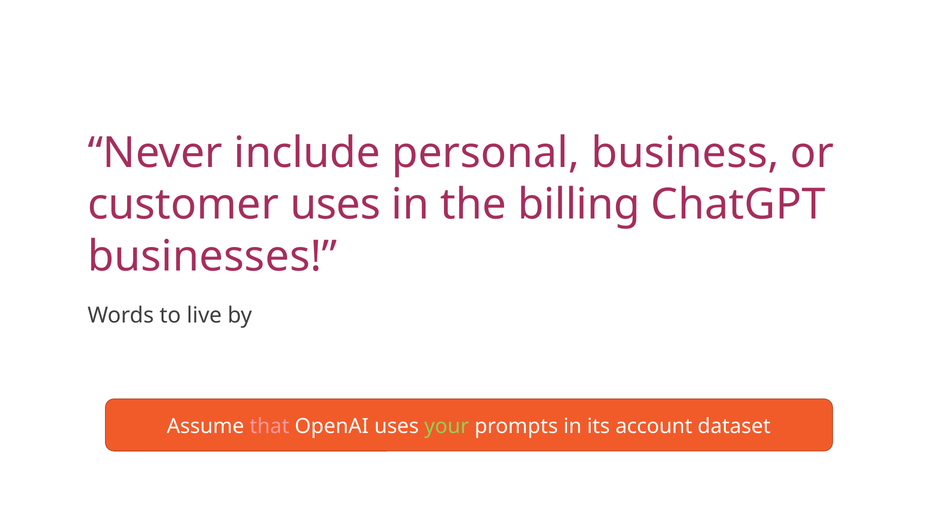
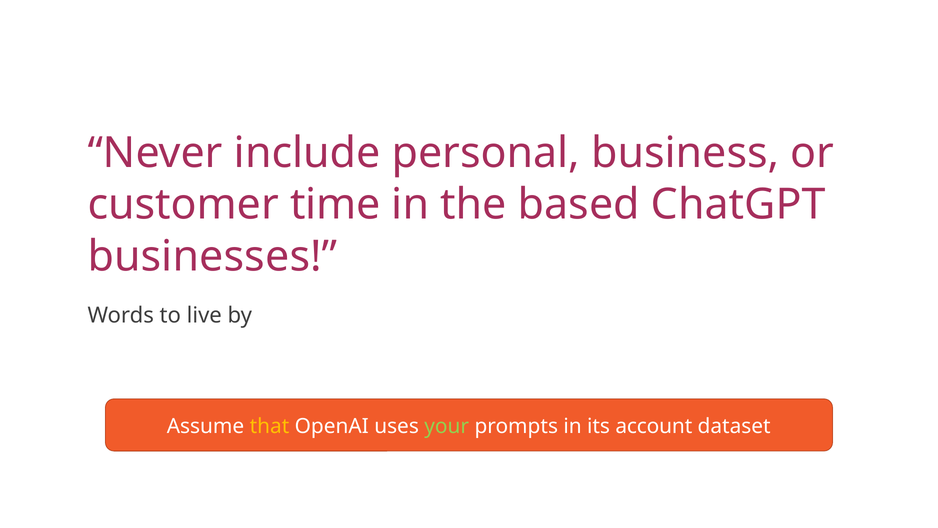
customer uses: uses -> time
billing: billing -> based
that colour: pink -> yellow
